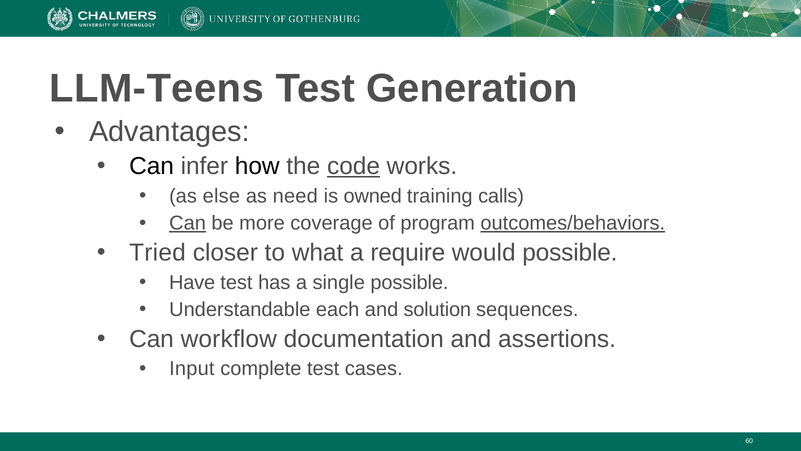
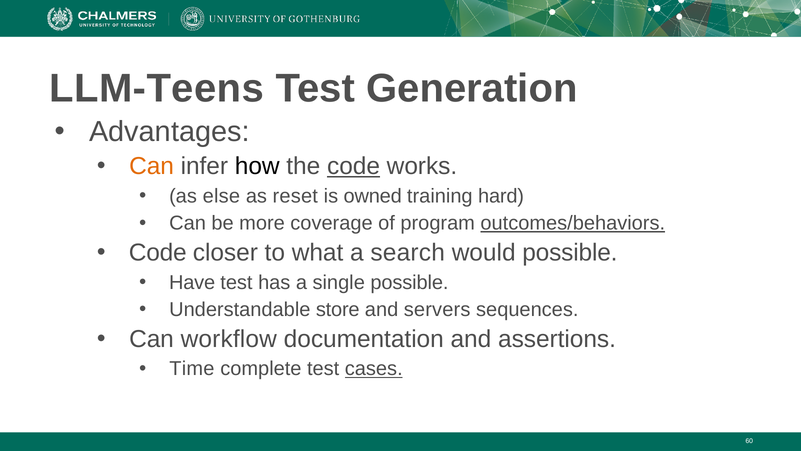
Can at (152, 166) colour: black -> orange
need: need -> reset
calls: calls -> hard
Can at (188, 223) underline: present -> none
Tried at (157, 253): Tried -> Code
require: require -> search
each: each -> store
solution: solution -> servers
Input: Input -> Time
cases underline: none -> present
